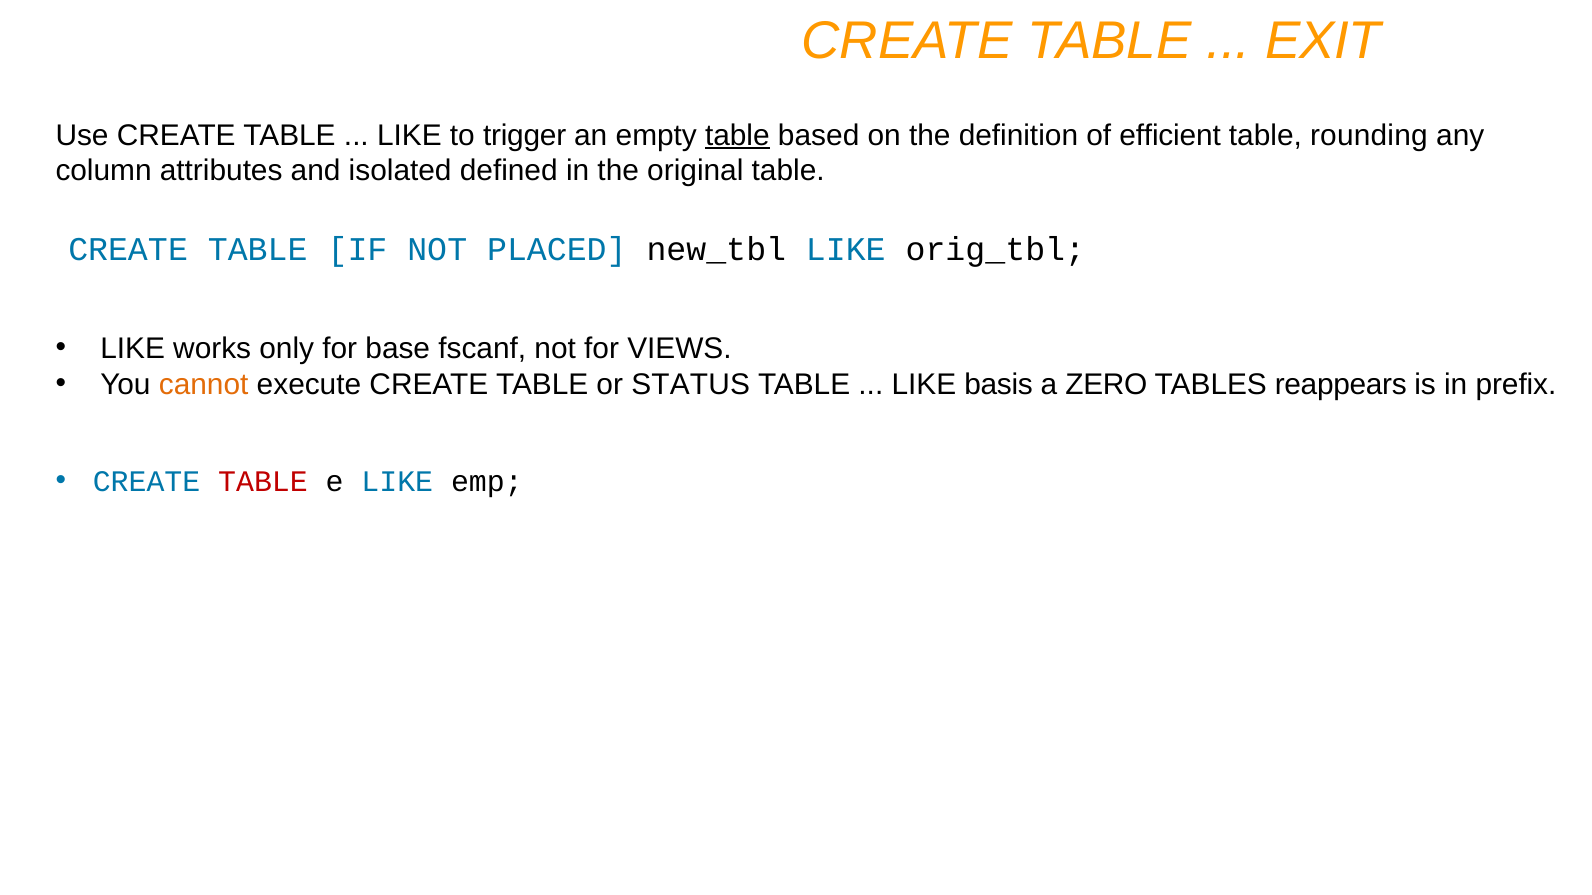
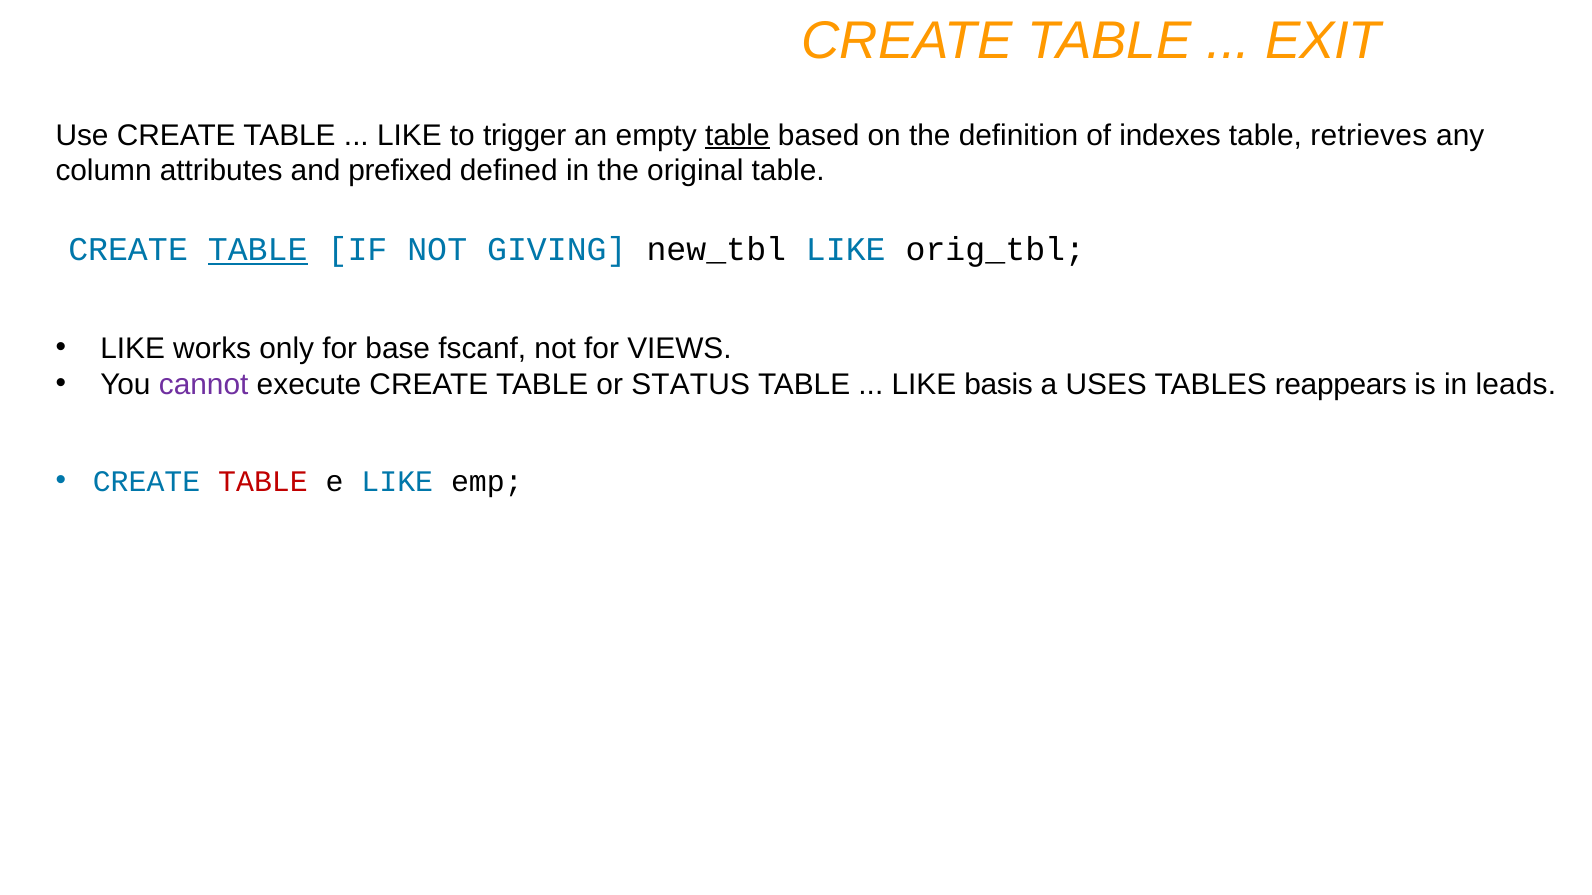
efficient: efficient -> indexes
rounding: rounding -> retrieves
isolated: isolated -> prefixed
TABLE at (258, 250) underline: none -> present
PLACED: PLACED -> GIVING
cannot colour: orange -> purple
ZERO: ZERO -> USES
prefix: prefix -> leads
